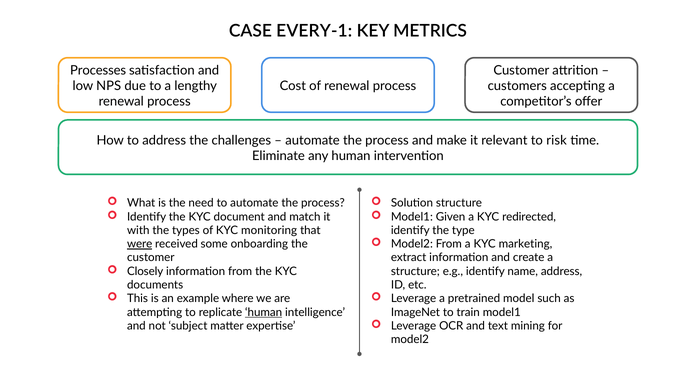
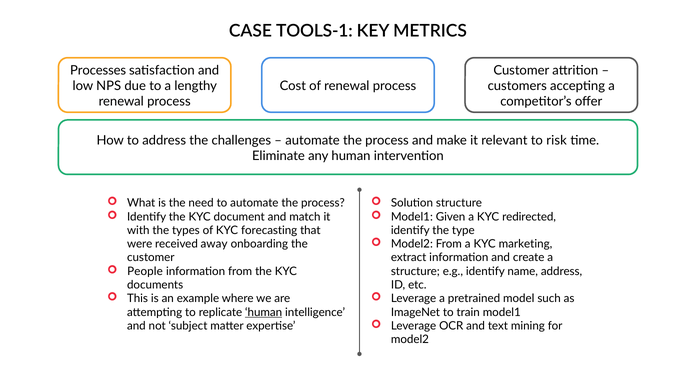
EVERY-1: EVERY-1 -> TOOLS-1
monitoring: monitoring -> forecasting
were underline: present -> none
some: some -> away
Closely: Closely -> People
